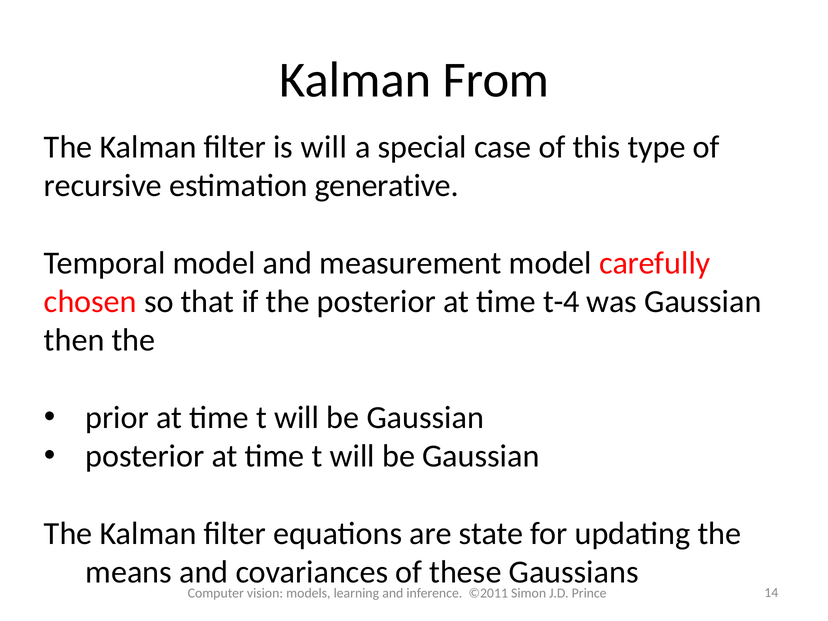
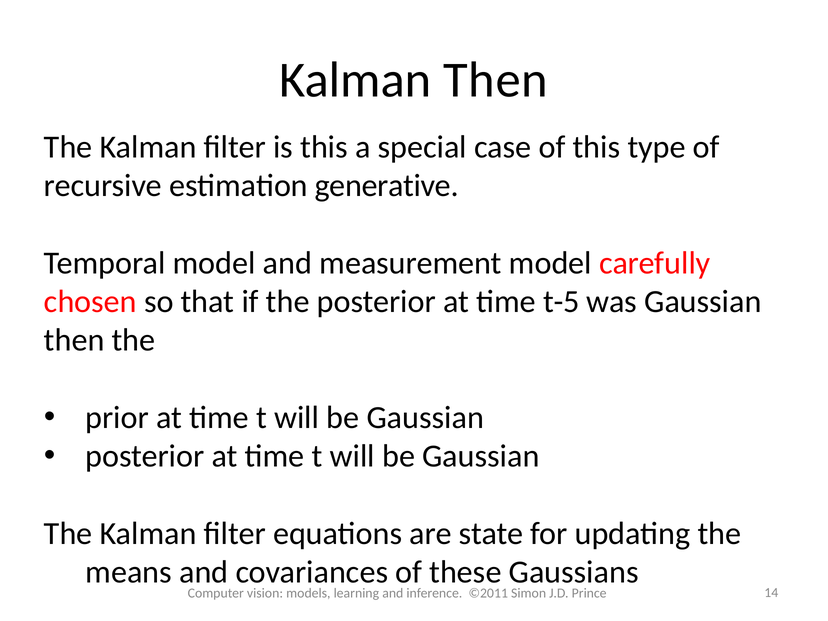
Kalman From: From -> Then
is will: will -> this
t-4: t-4 -> t-5
